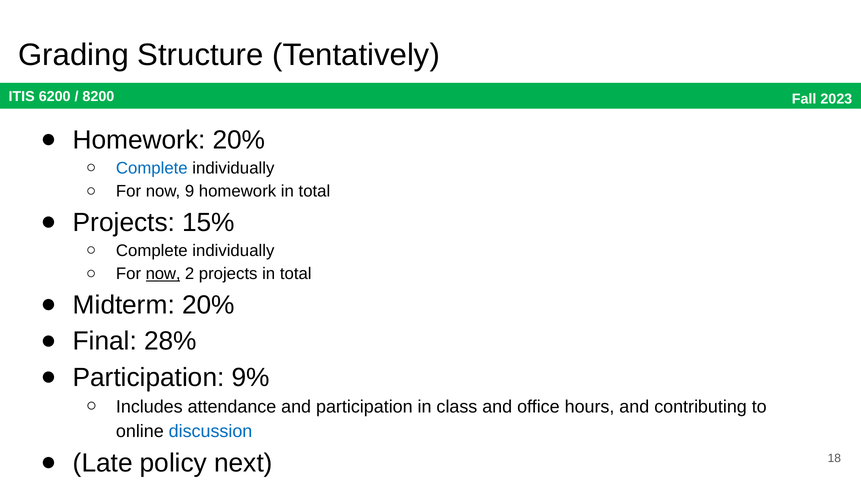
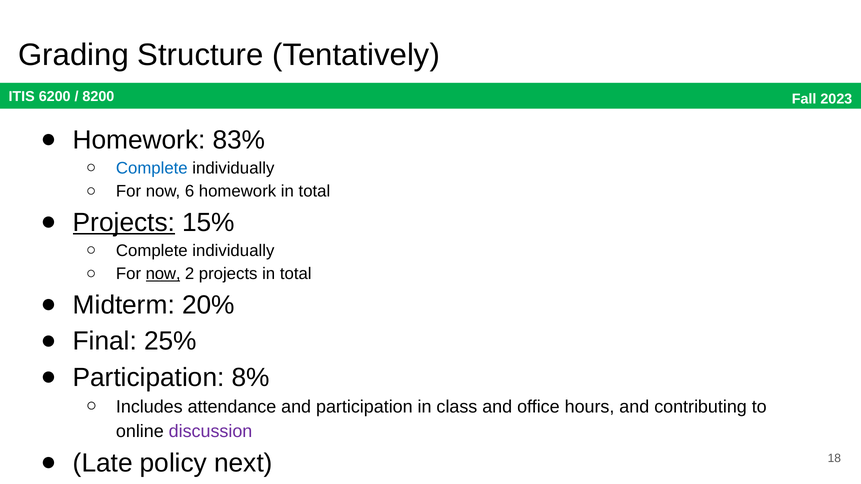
Homework 20%: 20% -> 83%
9: 9 -> 6
Projects at (124, 223) underline: none -> present
28%: 28% -> 25%
9%: 9% -> 8%
discussion colour: blue -> purple
